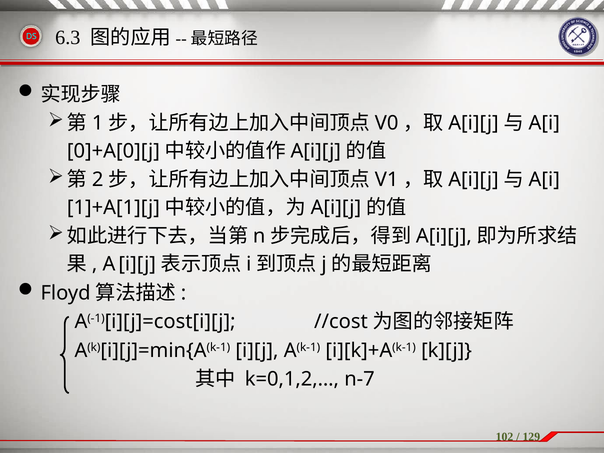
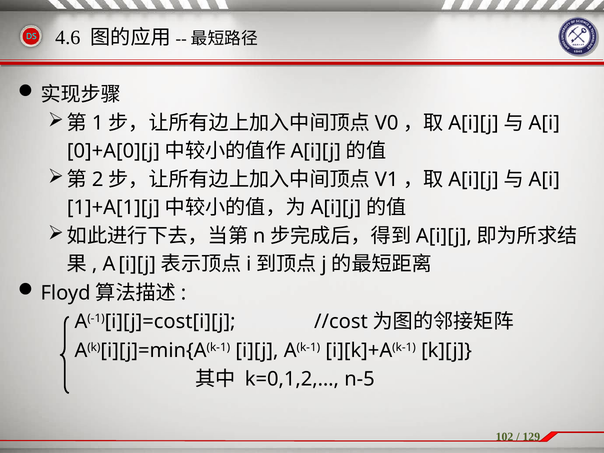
6.3: 6.3 -> 4.6
n-7: n-7 -> n-5
